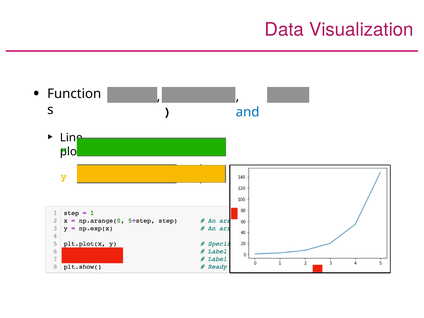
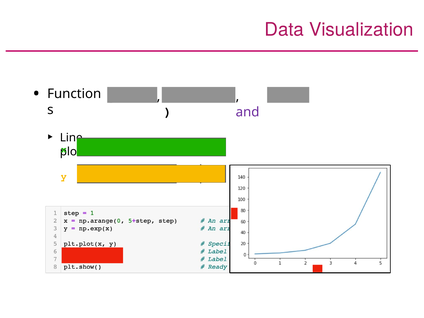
and colour: blue -> purple
